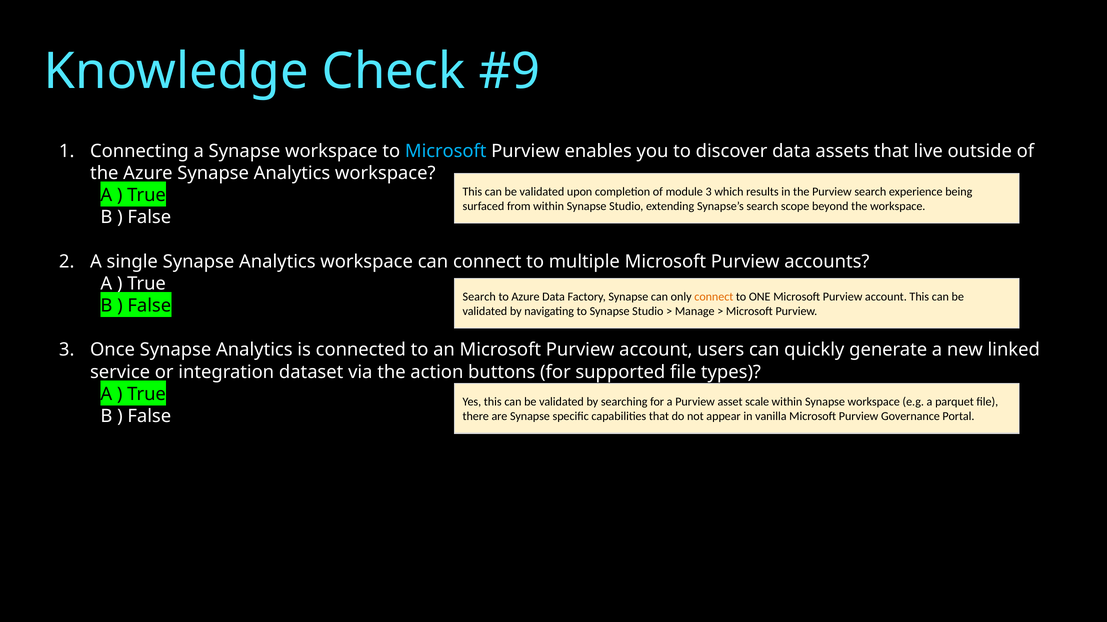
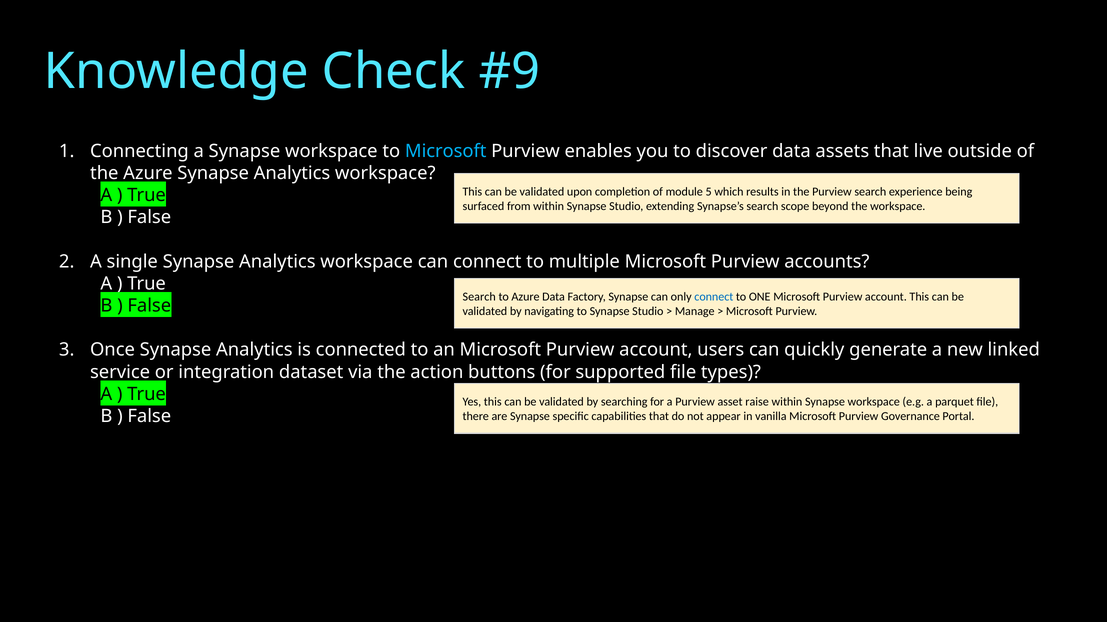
module 3: 3 -> 5
connect at (714, 297) colour: orange -> blue
scale: scale -> raise
